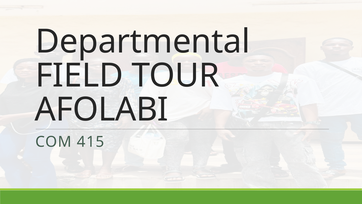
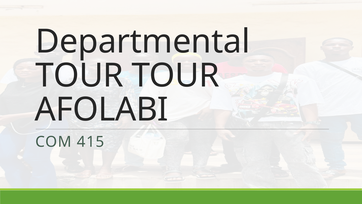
FIELD at (79, 75): FIELD -> TOUR
